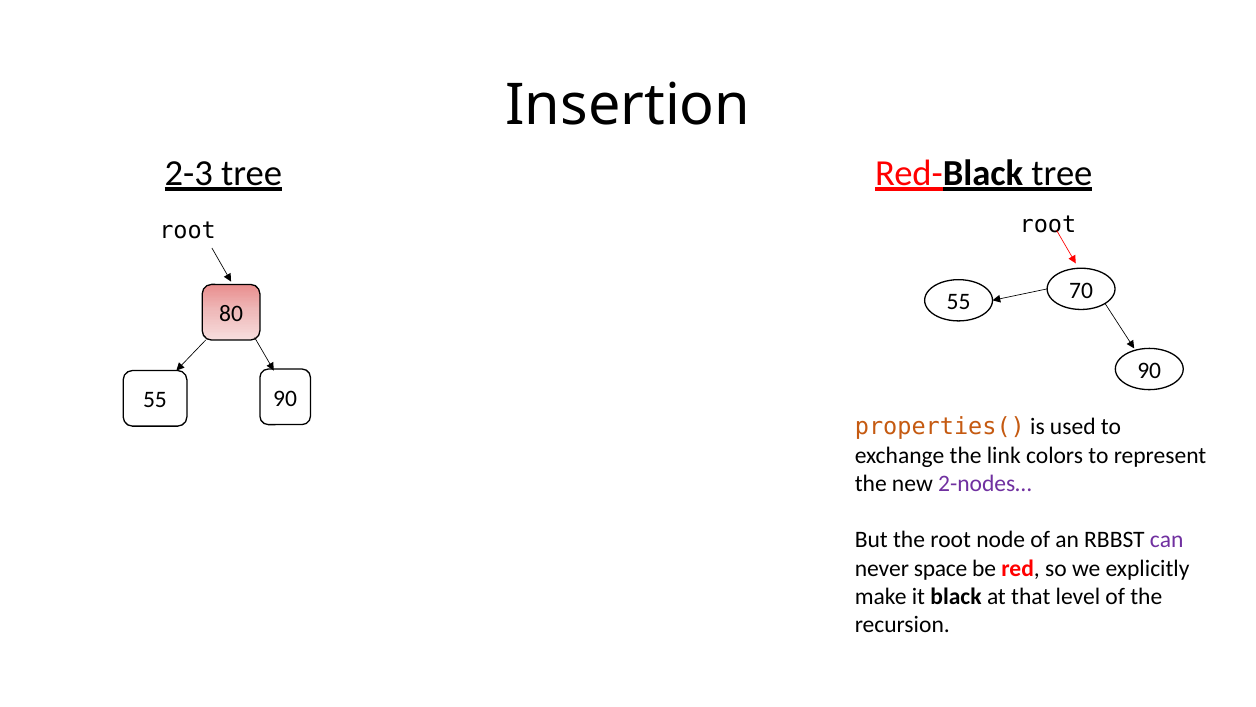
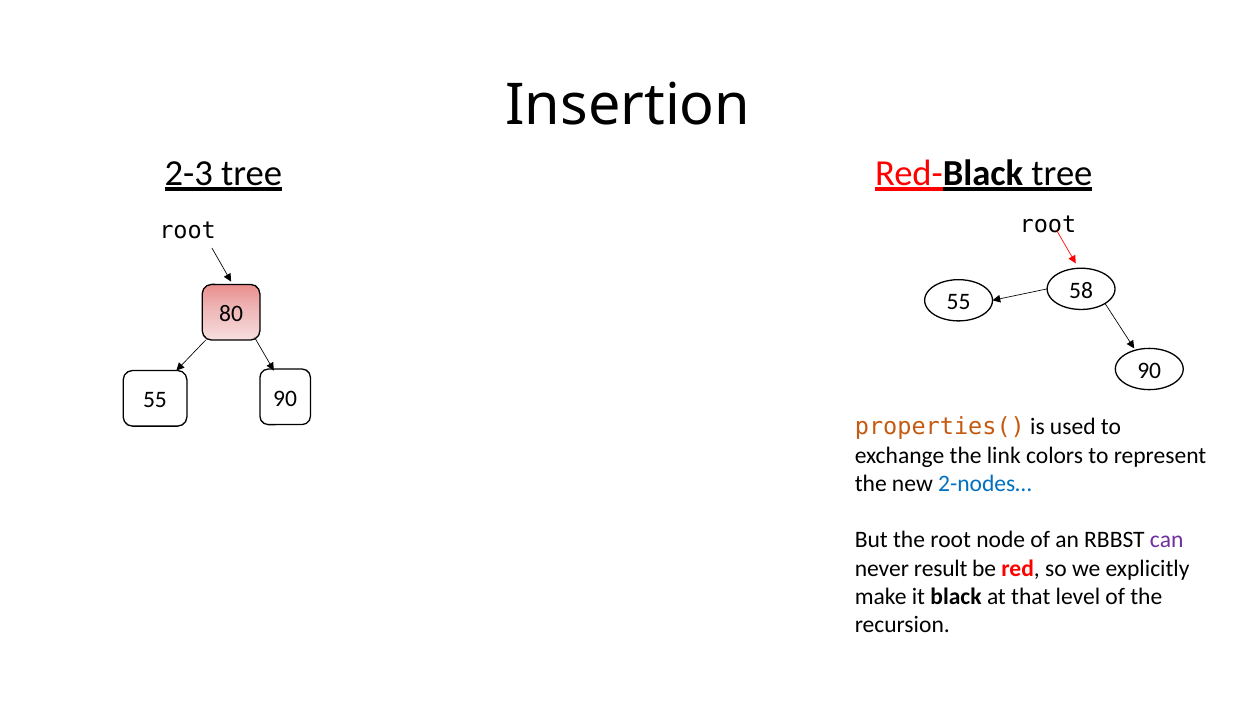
70: 70 -> 58
2-nodes… colour: purple -> blue
space: space -> result
